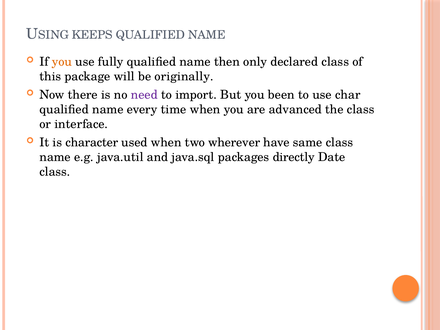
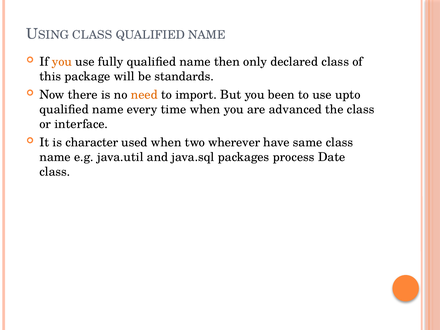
KEEPS at (92, 35): KEEPS -> CLASS
originally: originally -> standards
need colour: purple -> orange
char: char -> upto
directly: directly -> process
